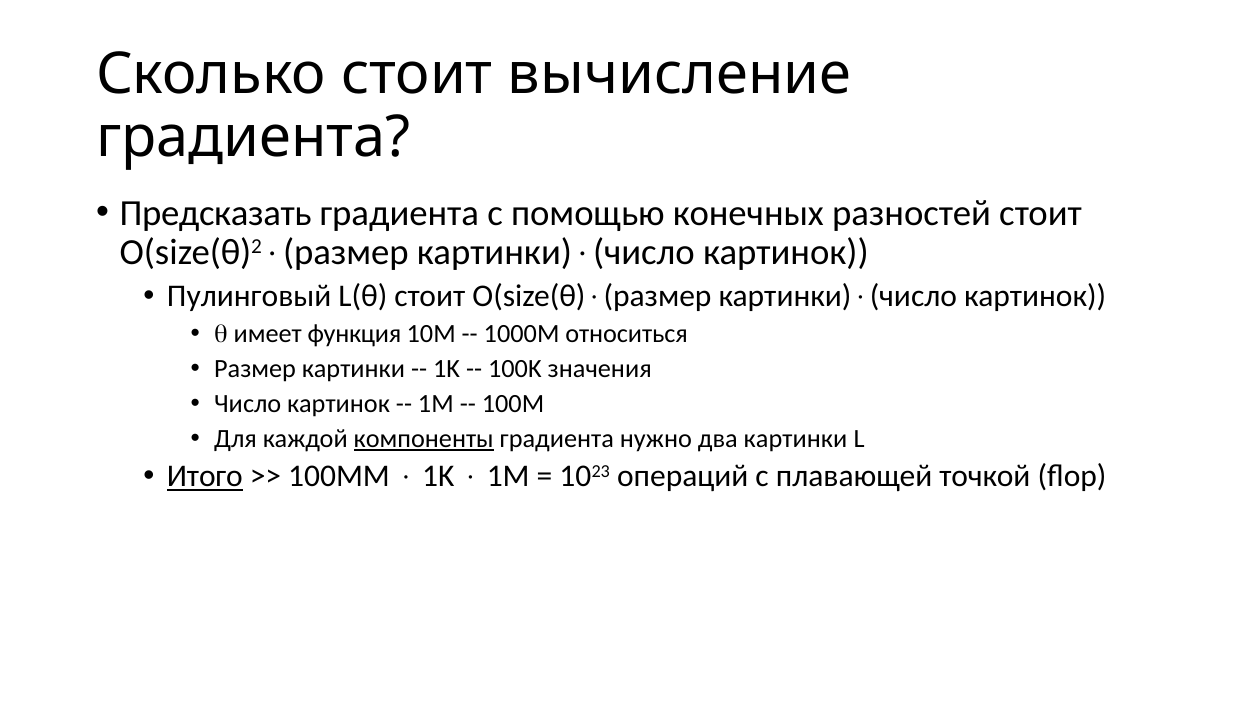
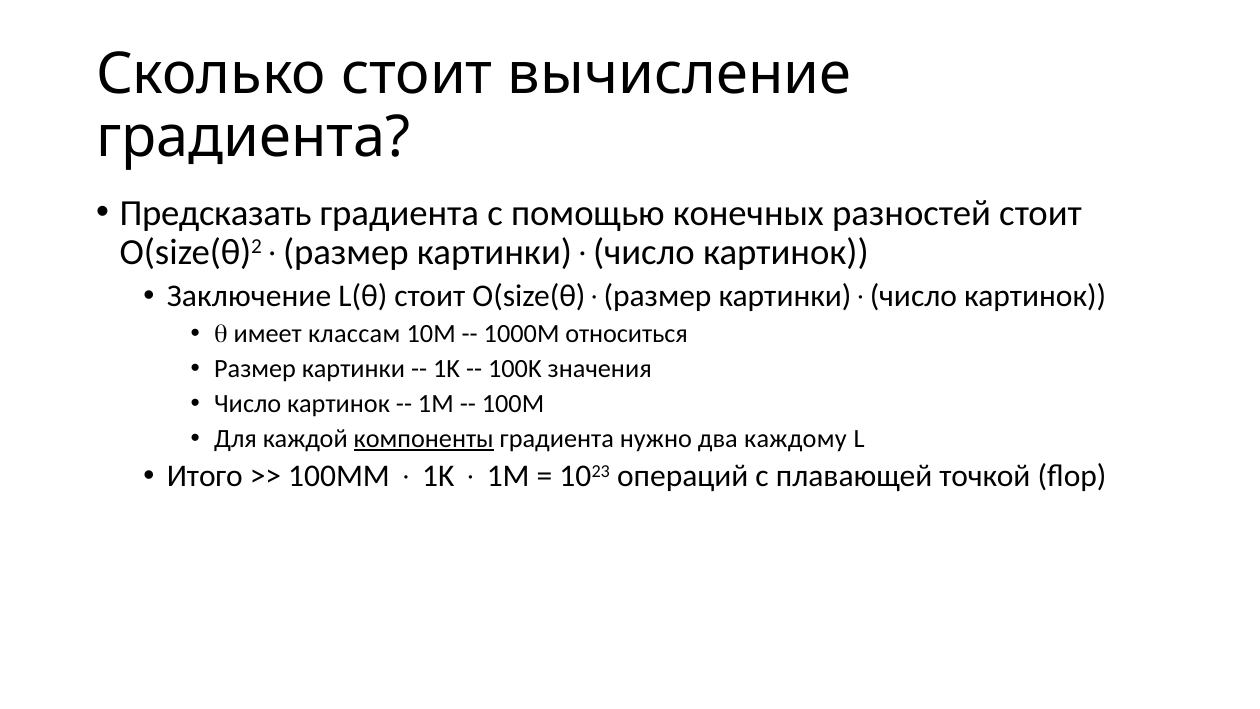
Пулинговый: Пулинговый -> Заключение
функция: функция -> классам
два картинки: картинки -> каждому
Итого underline: present -> none
